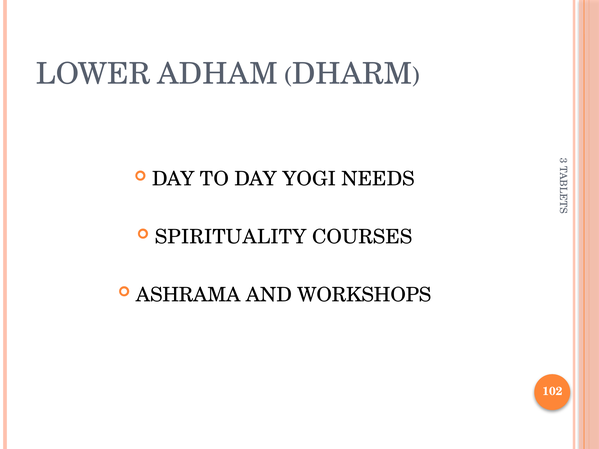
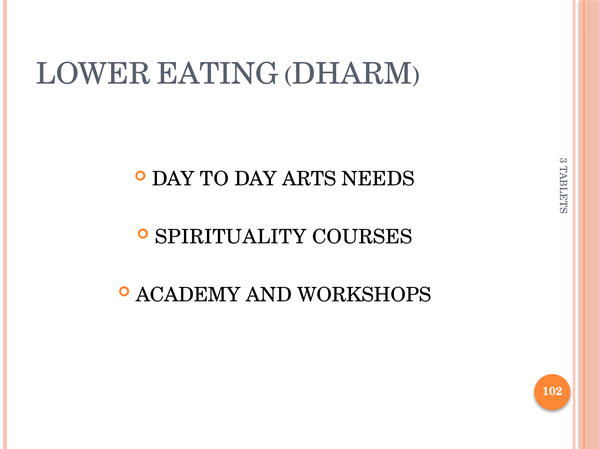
ADHAM: ADHAM -> EATING
YOGI: YOGI -> ARTS
ASHRAMA: ASHRAMA -> ACADEMY
